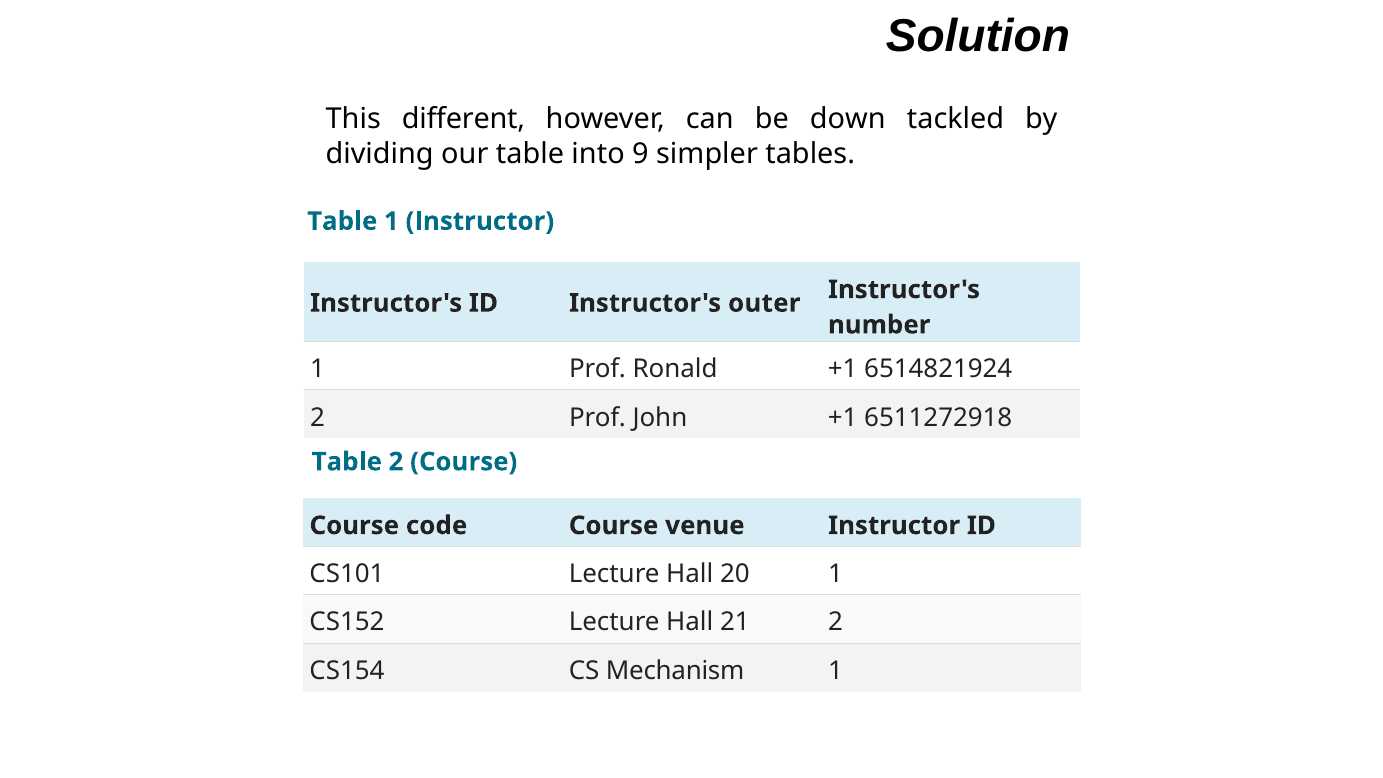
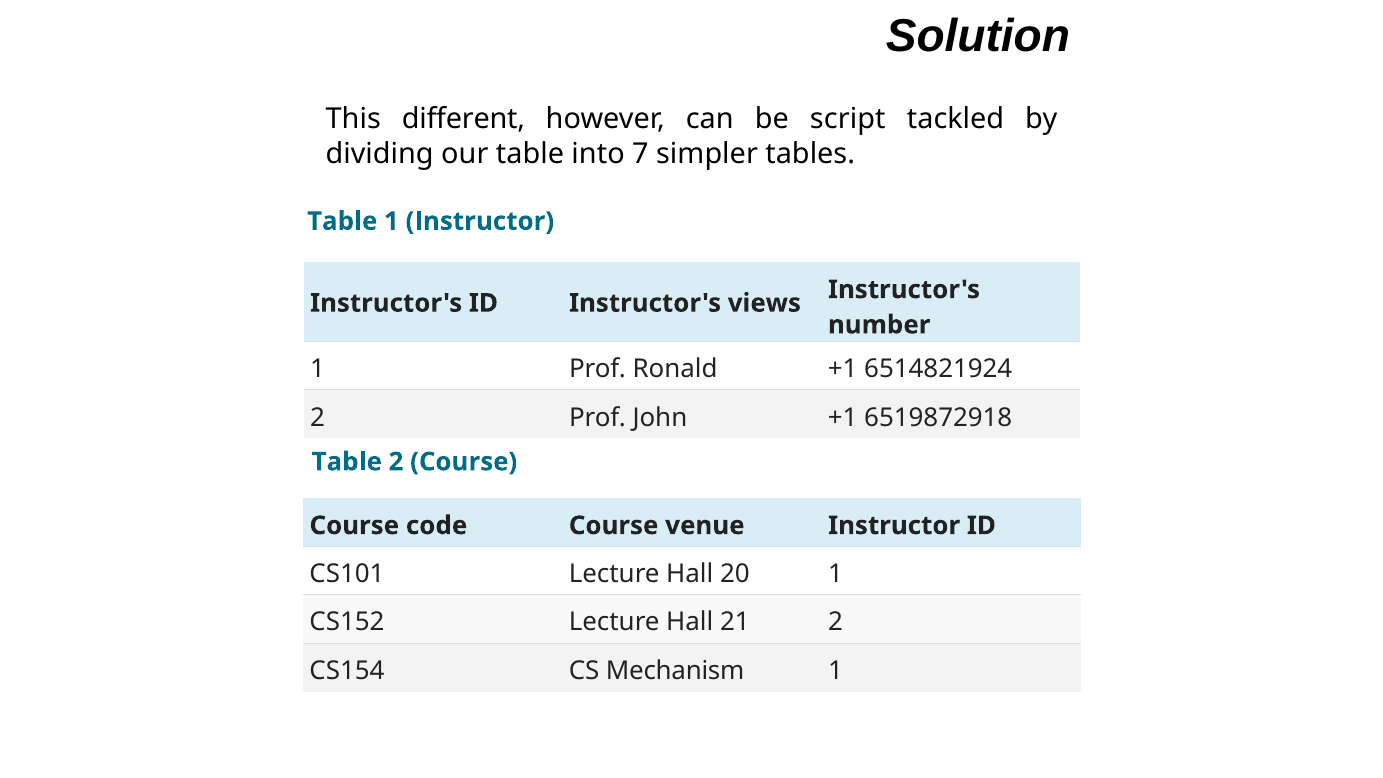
down: down -> script
9: 9 -> 7
outer: outer -> views
6511272918: 6511272918 -> 6519872918
